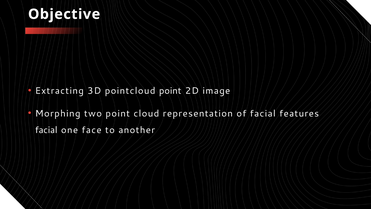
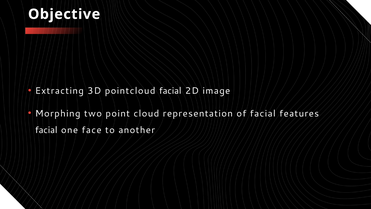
pointcloud point: point -> facial
